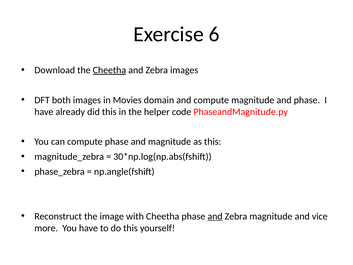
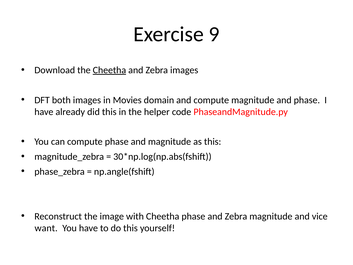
6: 6 -> 9
and at (215, 216) underline: present -> none
more: more -> want
